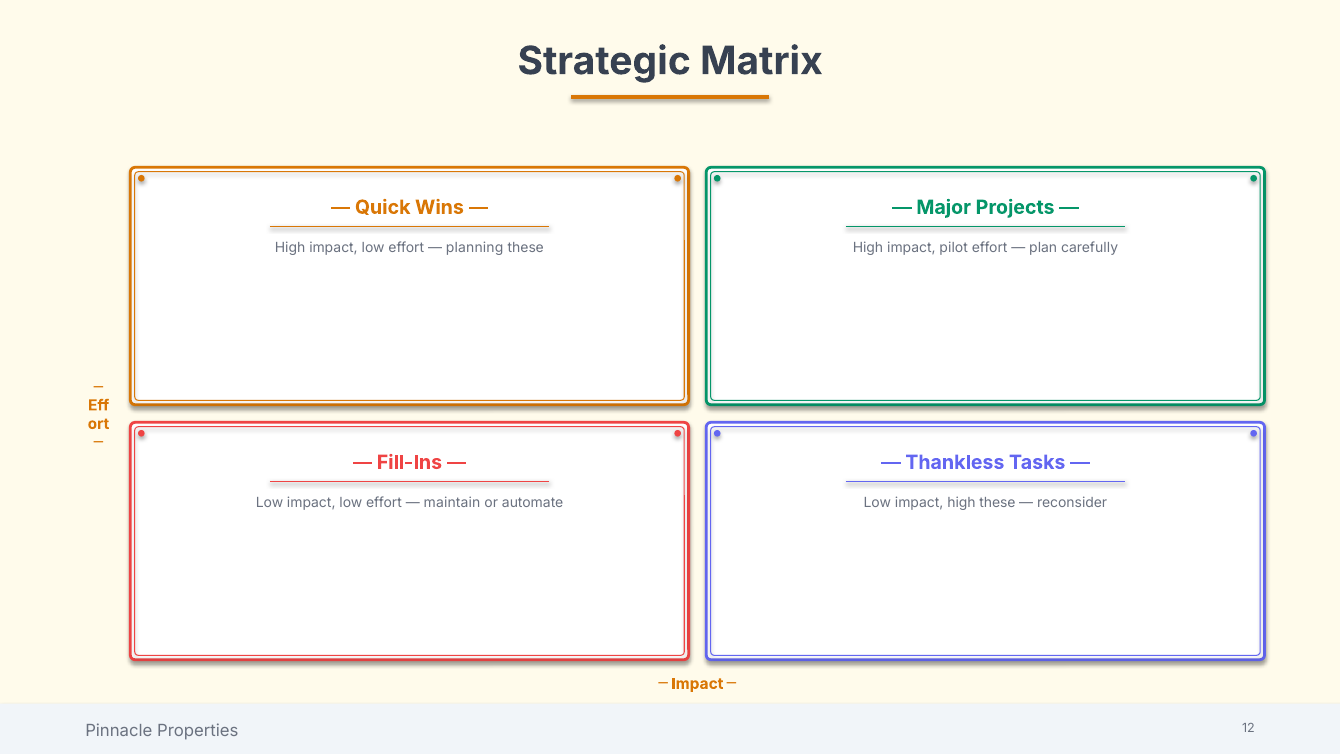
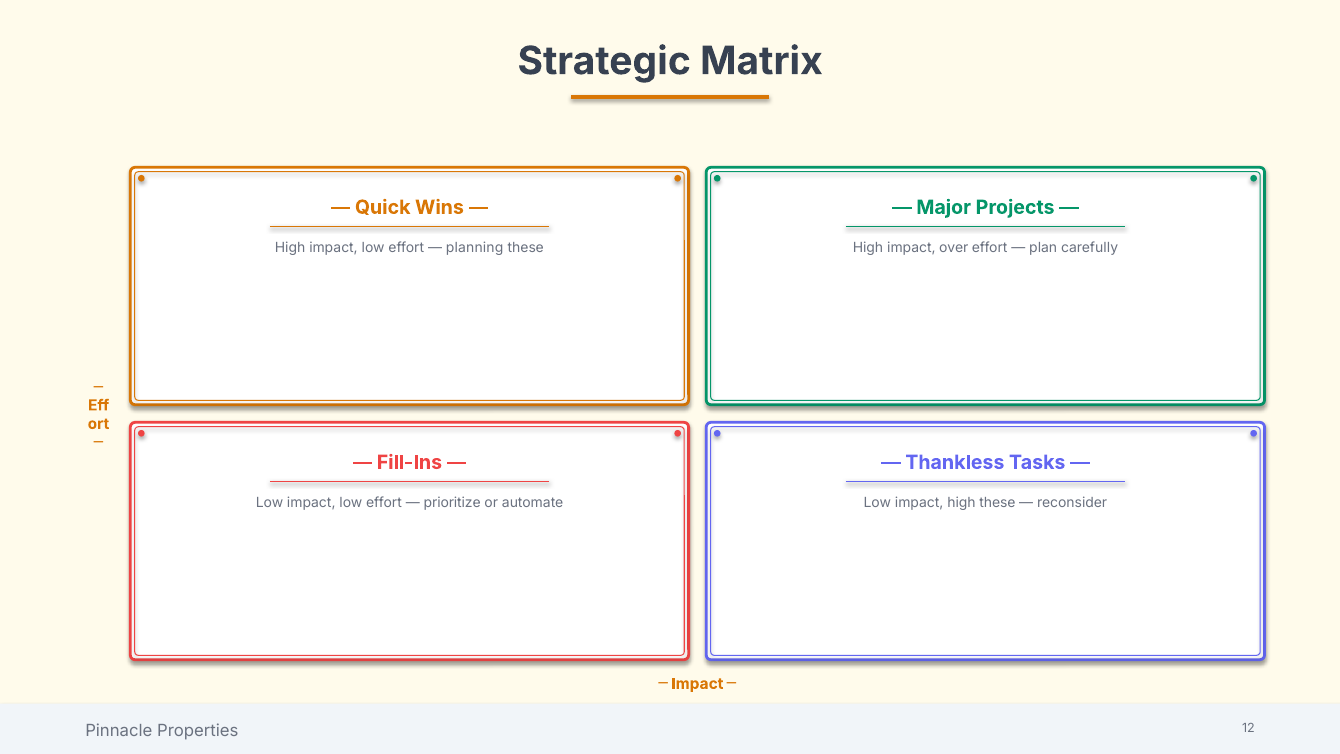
pilot: pilot -> over
maintain: maintain -> prioritize
